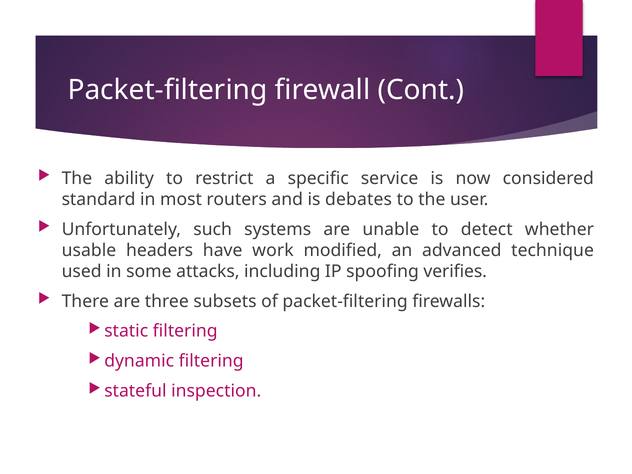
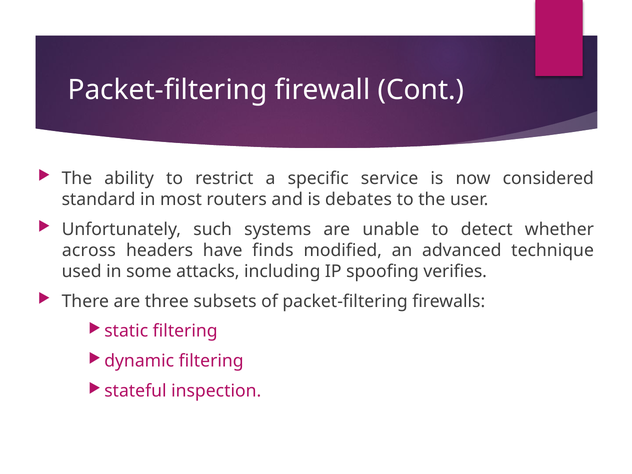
usable: usable -> across
work: work -> finds
